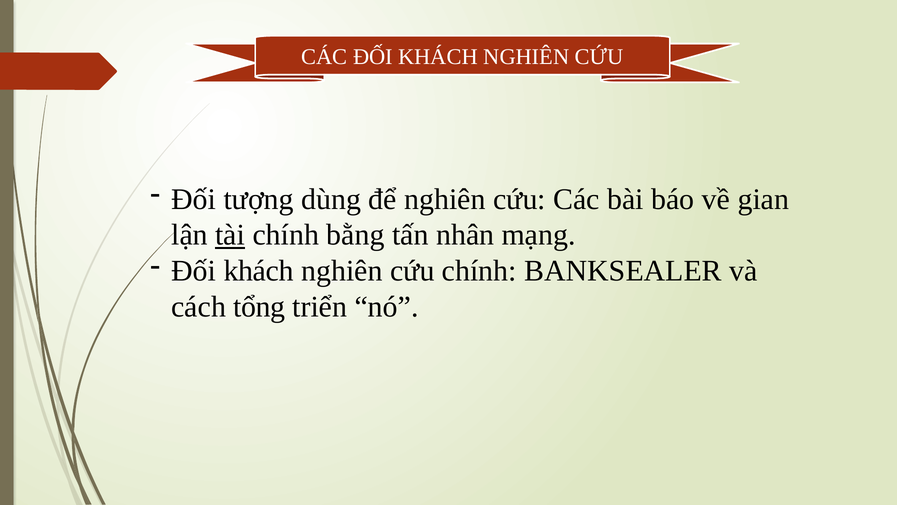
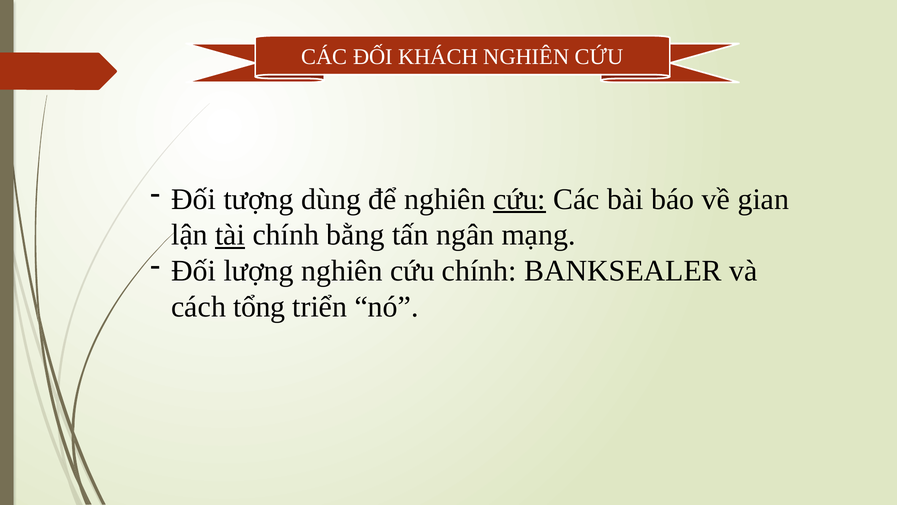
cứu at (519, 199) underline: none -> present
nhân: nhân -> ngân
khách at (259, 271): khách -> lượng
